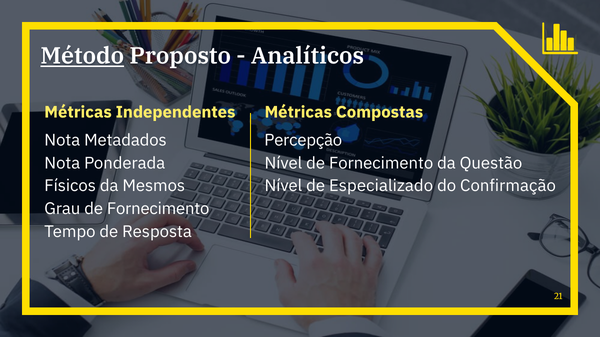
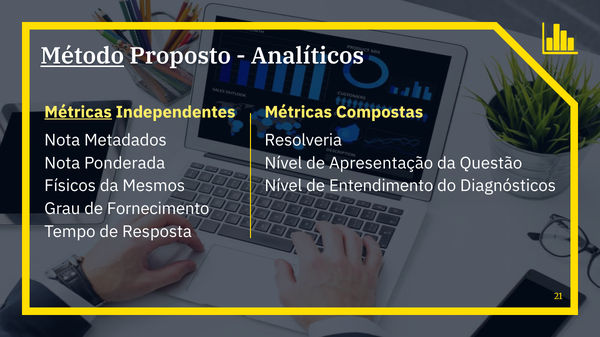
Métricas at (78, 112) underline: none -> present
Percepção: Percepção -> Resolveria
Nível de Fornecimento: Fornecimento -> Apresentação
Especializado: Especializado -> Entendimento
Confirmação: Confirmação -> Diagnósticos
